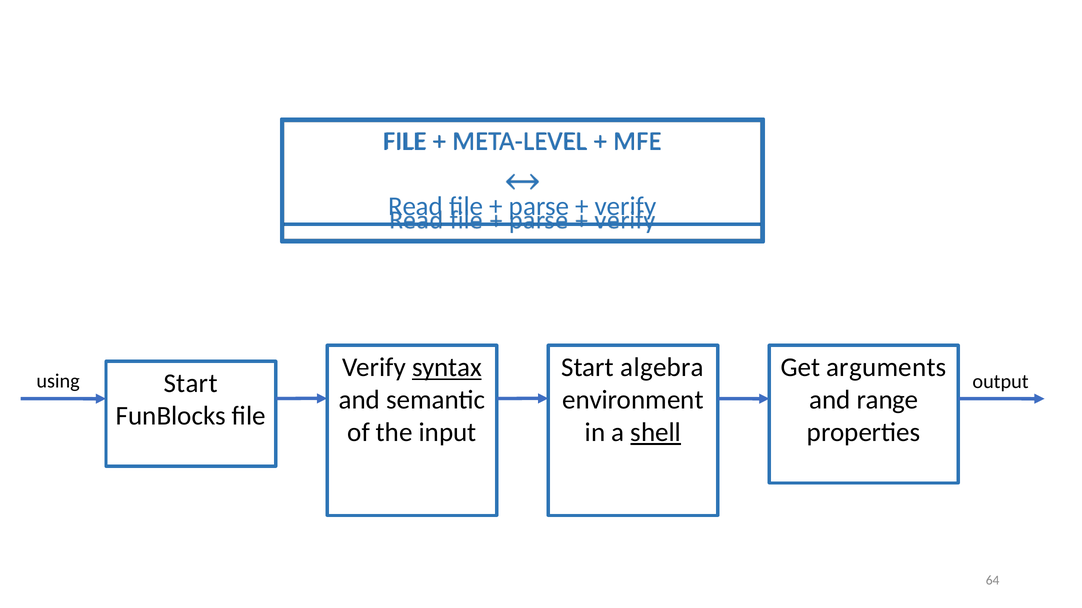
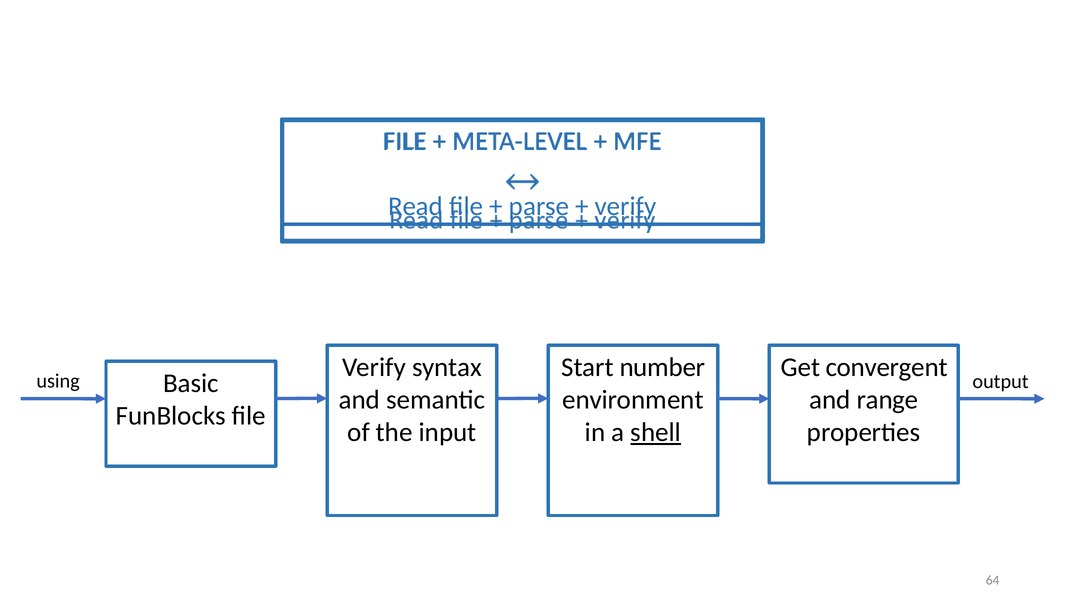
algebra: algebra -> number
arguments: arguments -> convergent
Start at (191, 384): Start -> Basic
syntax underline: present -> none
